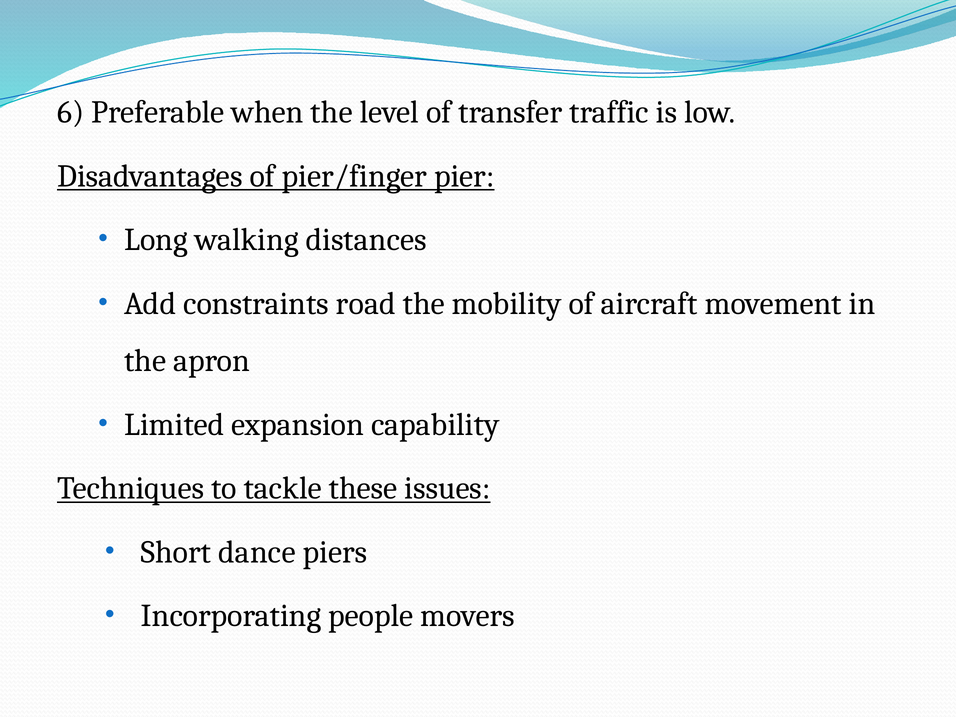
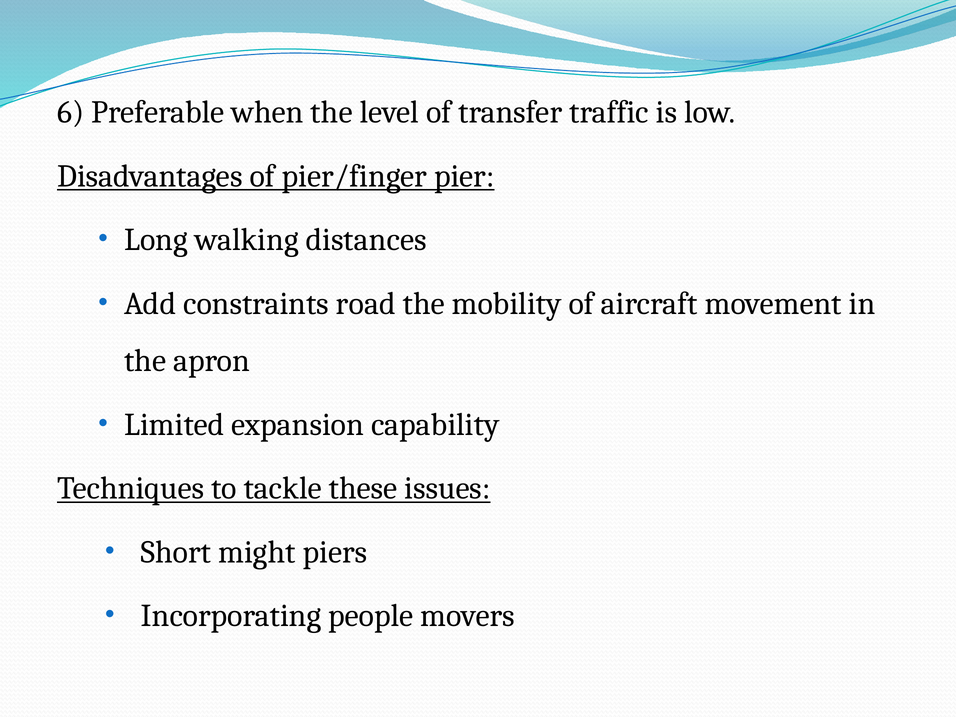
dance: dance -> might
